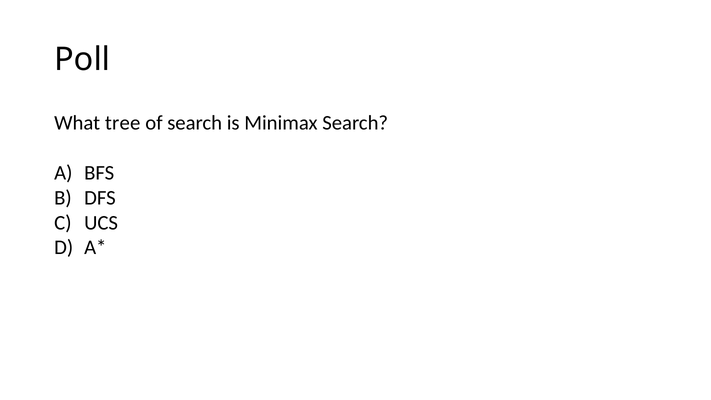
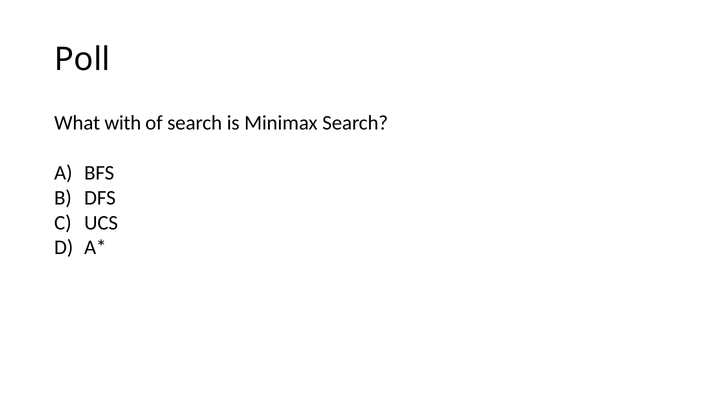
tree: tree -> with
